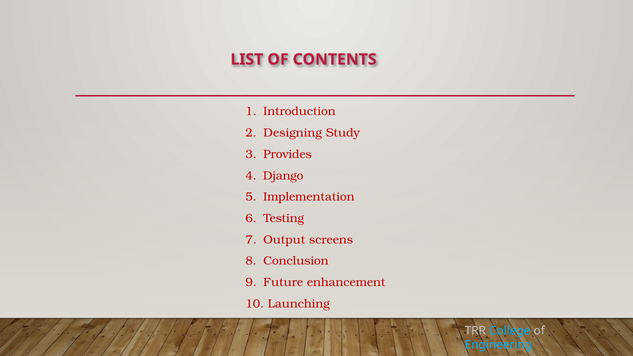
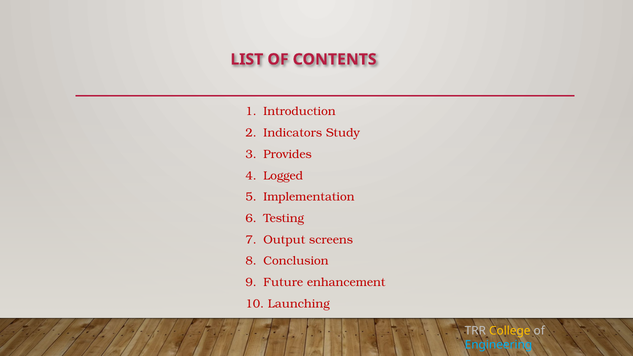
Designing: Designing -> Indicators
Django: Django -> Logged
College colour: light blue -> yellow
